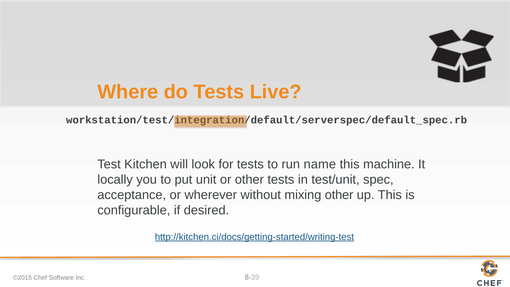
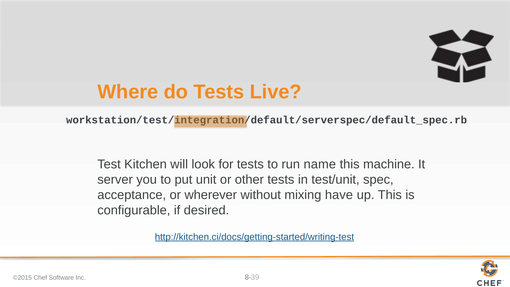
locally: locally -> server
mixing other: other -> have
